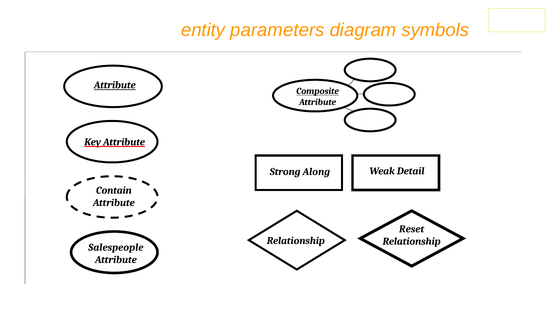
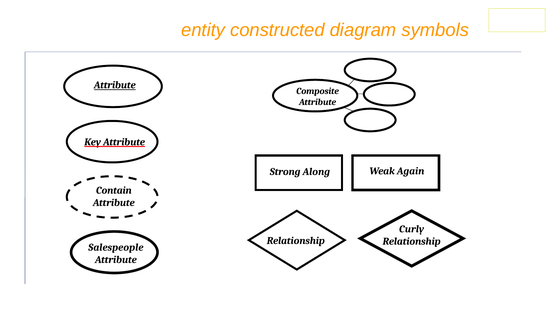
parameters: parameters -> constructed
Composite underline: present -> none
Detail: Detail -> Again
Reset: Reset -> Curly
